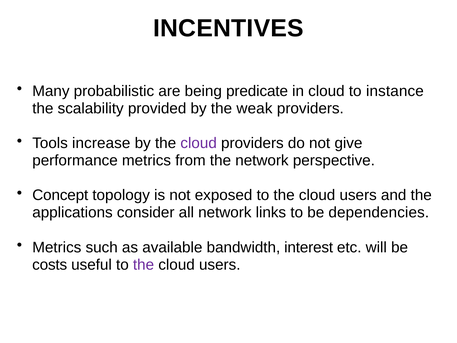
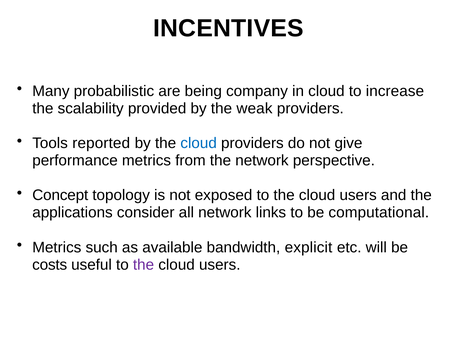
predicate: predicate -> company
instance: instance -> increase
increase: increase -> reported
cloud at (199, 143) colour: purple -> blue
dependencies: dependencies -> computational
interest: interest -> explicit
